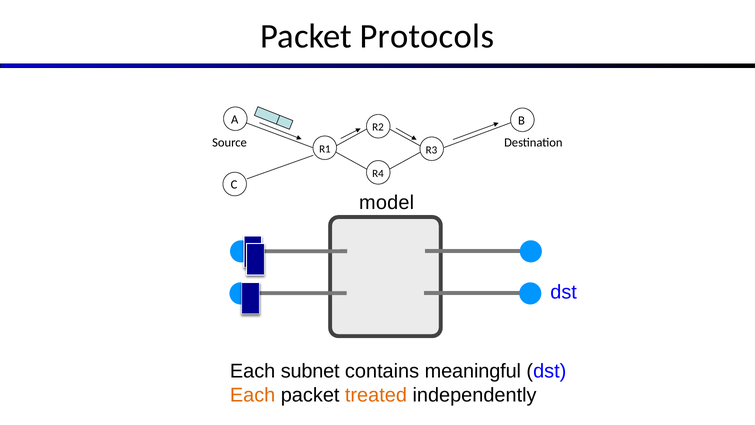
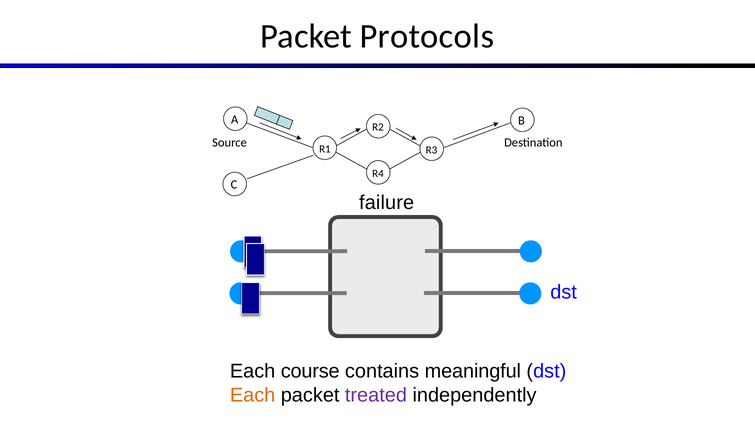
model: model -> failure
subnet: subnet -> course
treated colour: orange -> purple
